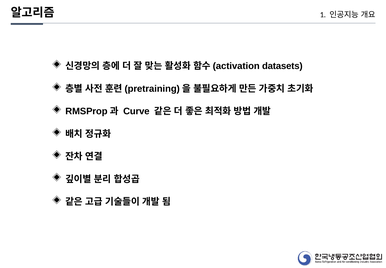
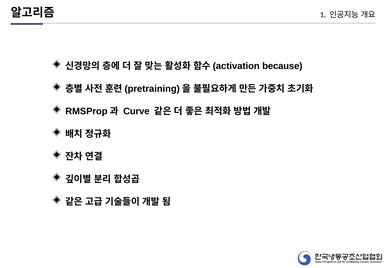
datasets: datasets -> because
